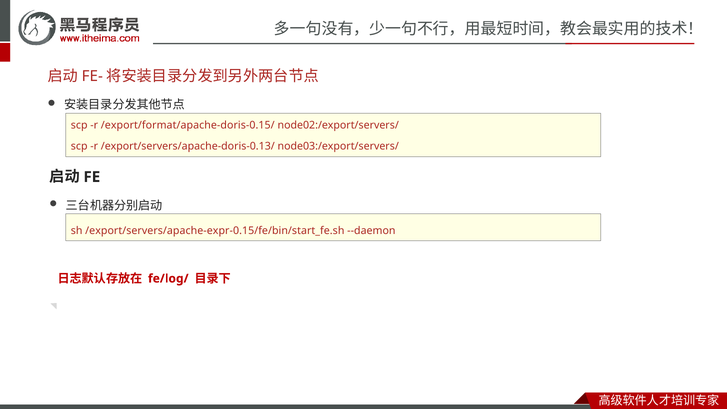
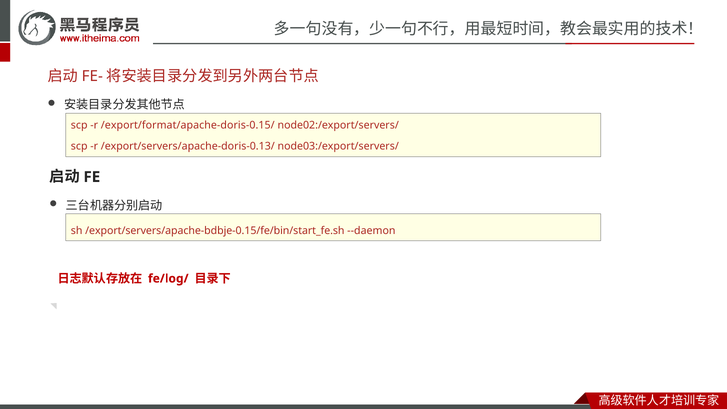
/export/servers/apache-expr-0.15/fe/bin/start_fe.sh: /export/servers/apache-expr-0.15/fe/bin/start_fe.sh -> /export/servers/apache-bdbje-0.15/fe/bin/start_fe.sh
